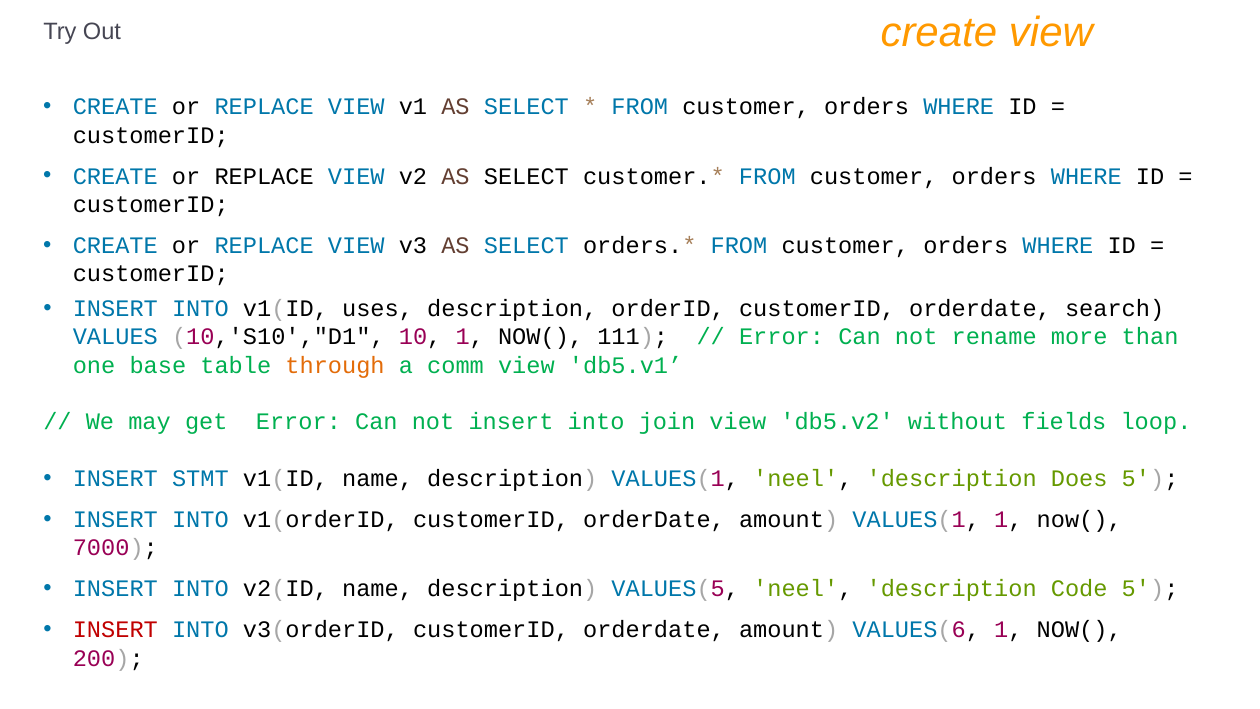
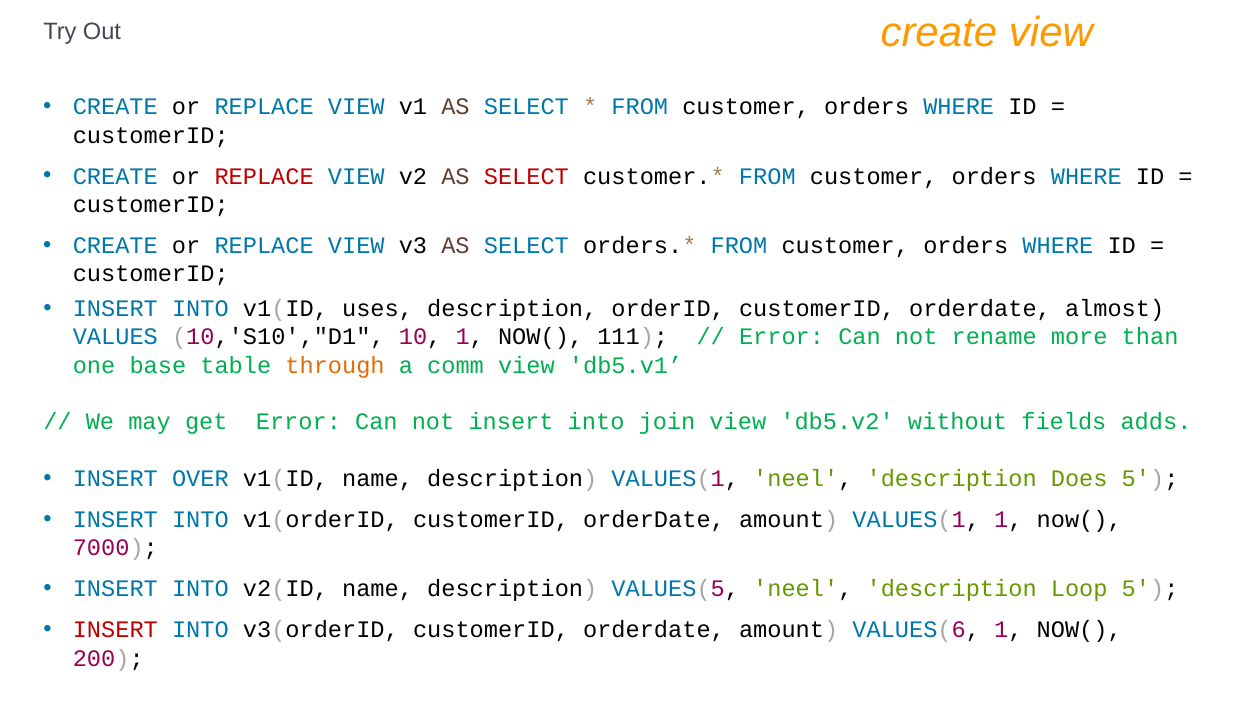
REPLACE at (264, 176) colour: black -> red
SELECT at (526, 176) colour: black -> red
search: search -> almost
loop: loop -> adds
STMT: STMT -> OVER
Code: Code -> Loop
